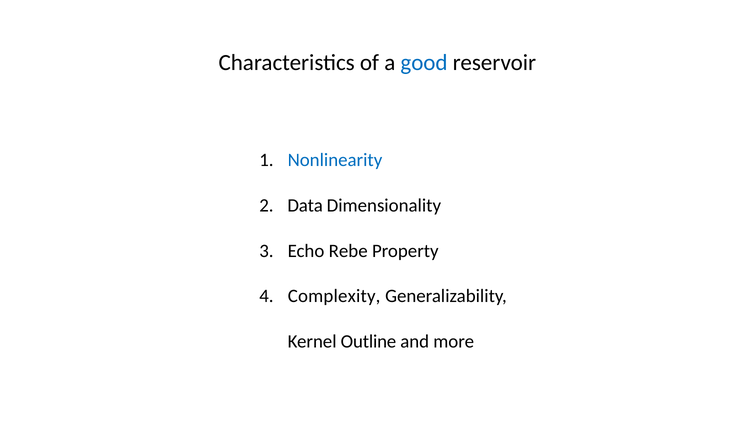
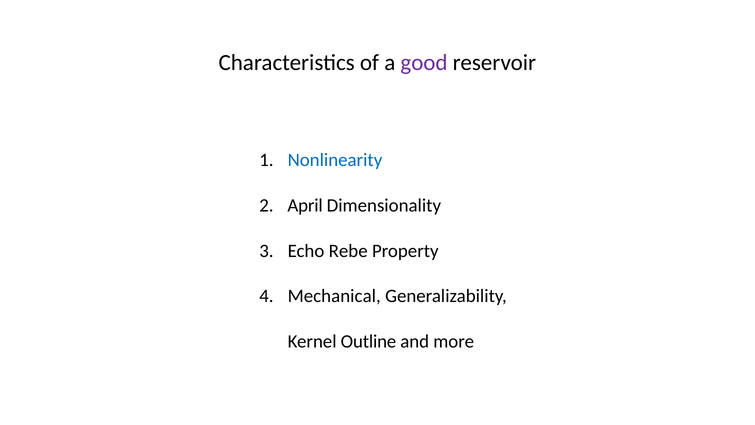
good colour: blue -> purple
Data: Data -> April
Complexity: Complexity -> Mechanical
